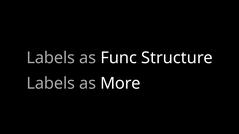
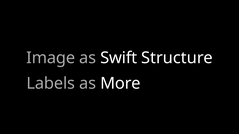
Labels at (51, 58): Labels -> Image
Func: Func -> Swift
